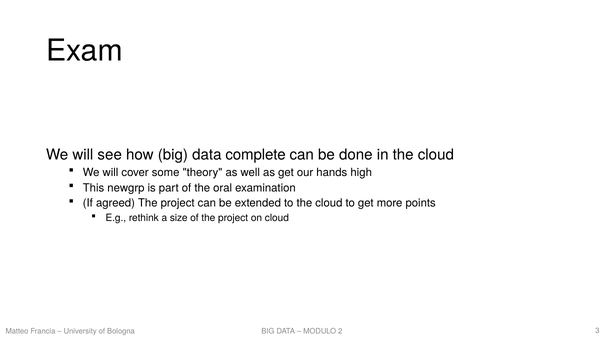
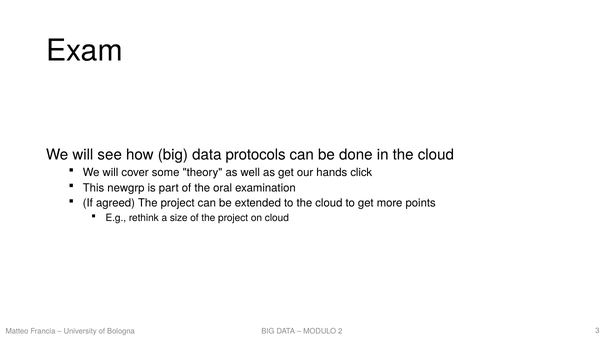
complete: complete -> protocols
high: high -> click
